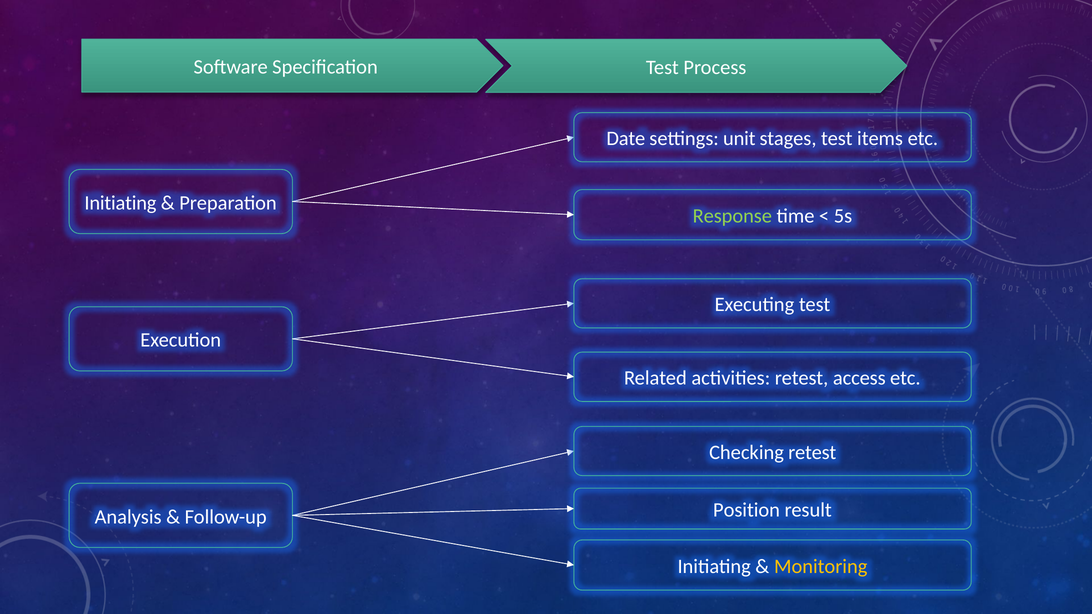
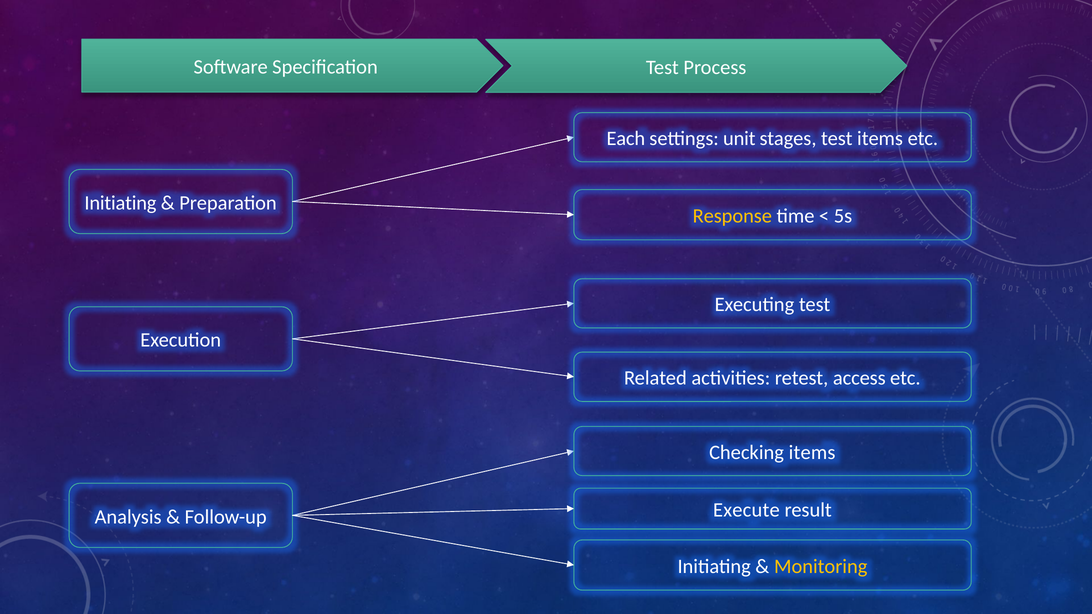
Date: Date -> Each
Response colour: light green -> yellow
Checking retest: retest -> items
Position: Position -> Execute
